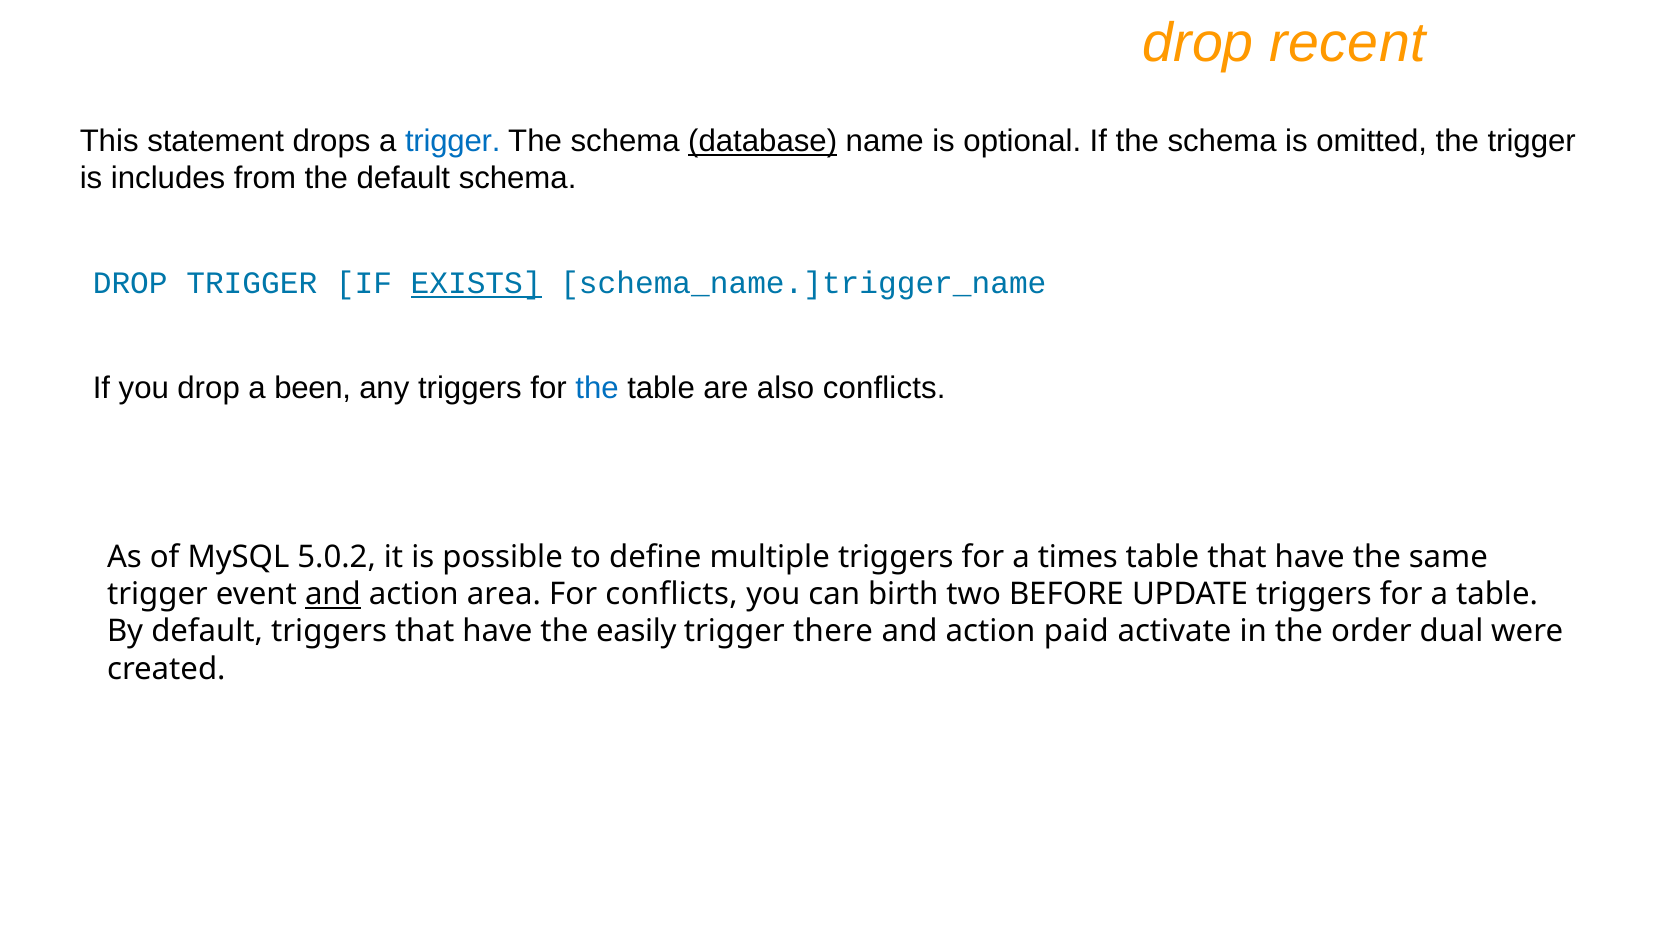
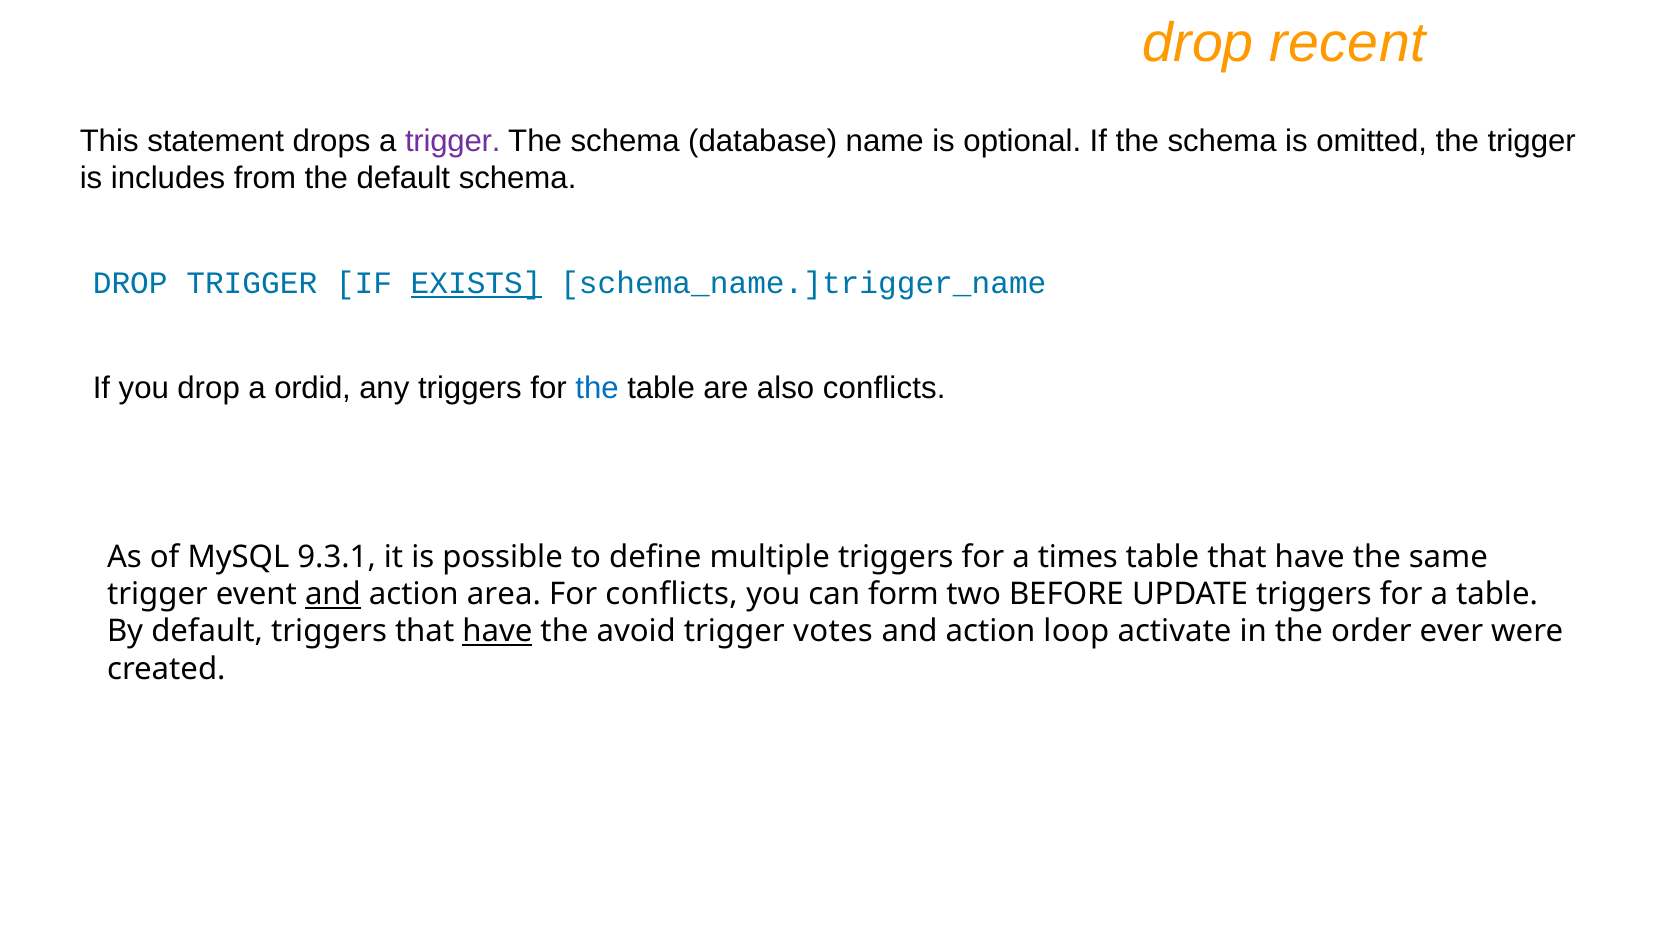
trigger at (453, 141) colour: blue -> purple
database underline: present -> none
been: been -> ordid
5.0.2: 5.0.2 -> 9.3.1
birth: birth -> form
have at (497, 632) underline: none -> present
easily: easily -> avoid
there: there -> votes
paid: paid -> loop
dual: dual -> ever
